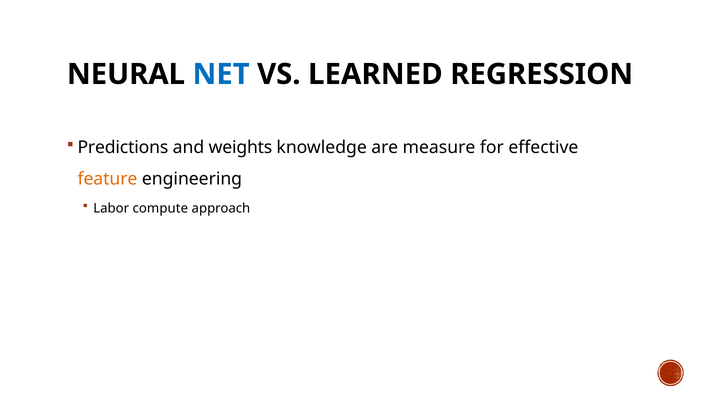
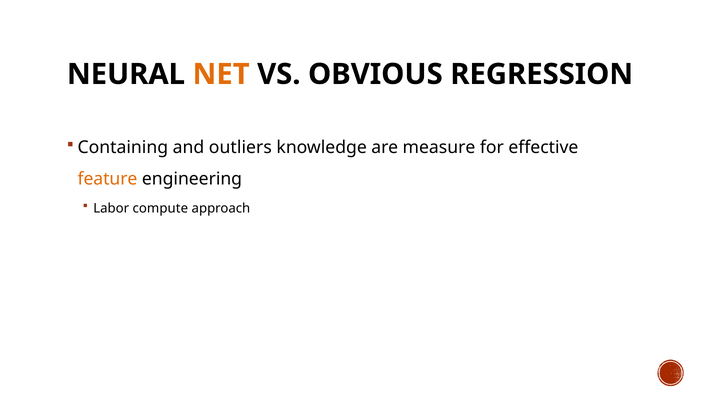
NET colour: blue -> orange
LEARNED: LEARNED -> OBVIOUS
Predictions: Predictions -> Containing
weights: weights -> outliers
